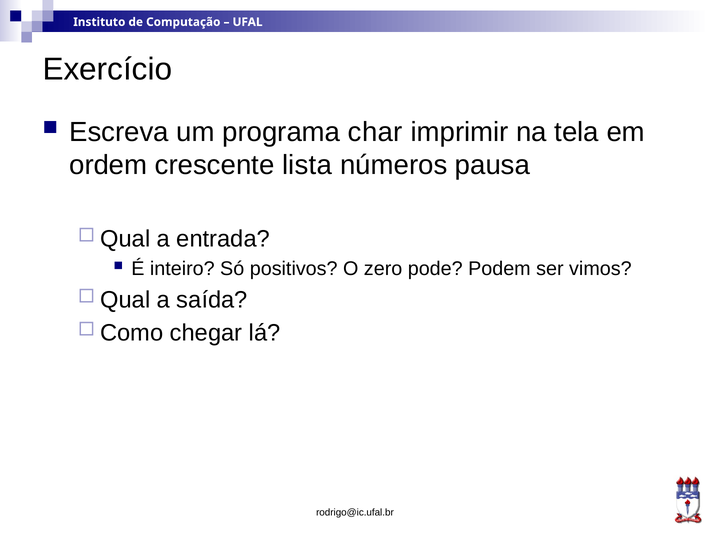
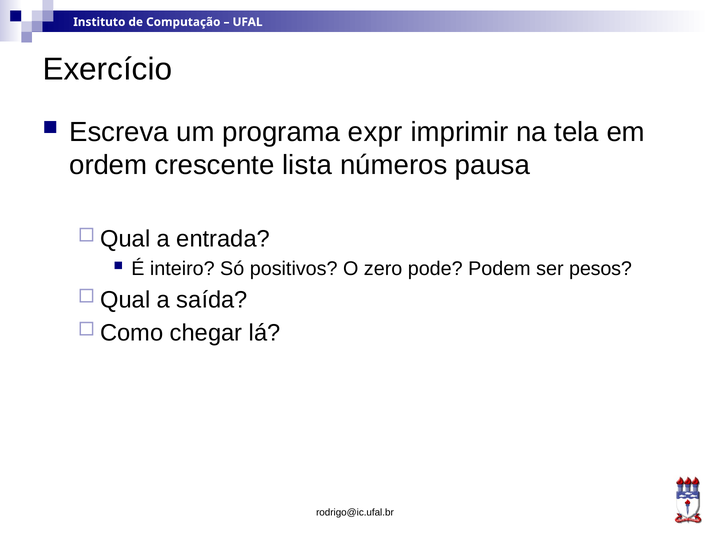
char: char -> expr
vimos: vimos -> pesos
